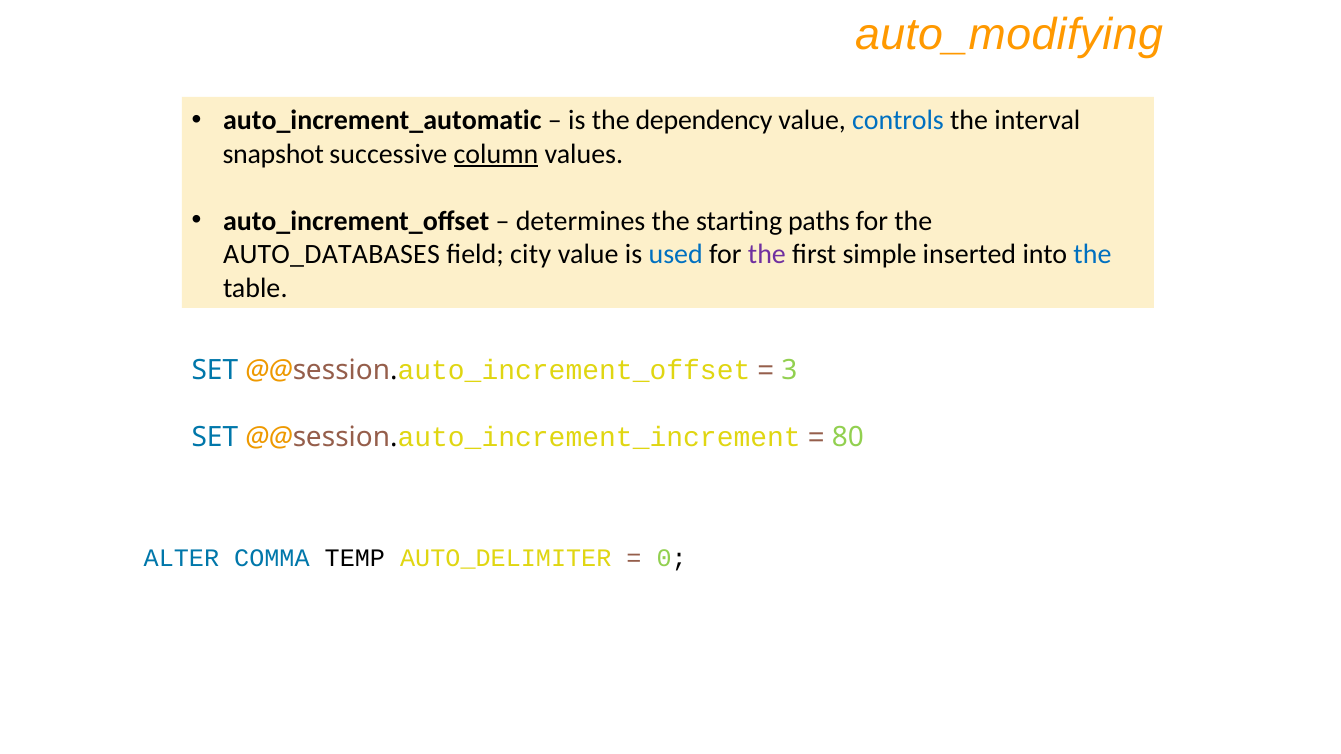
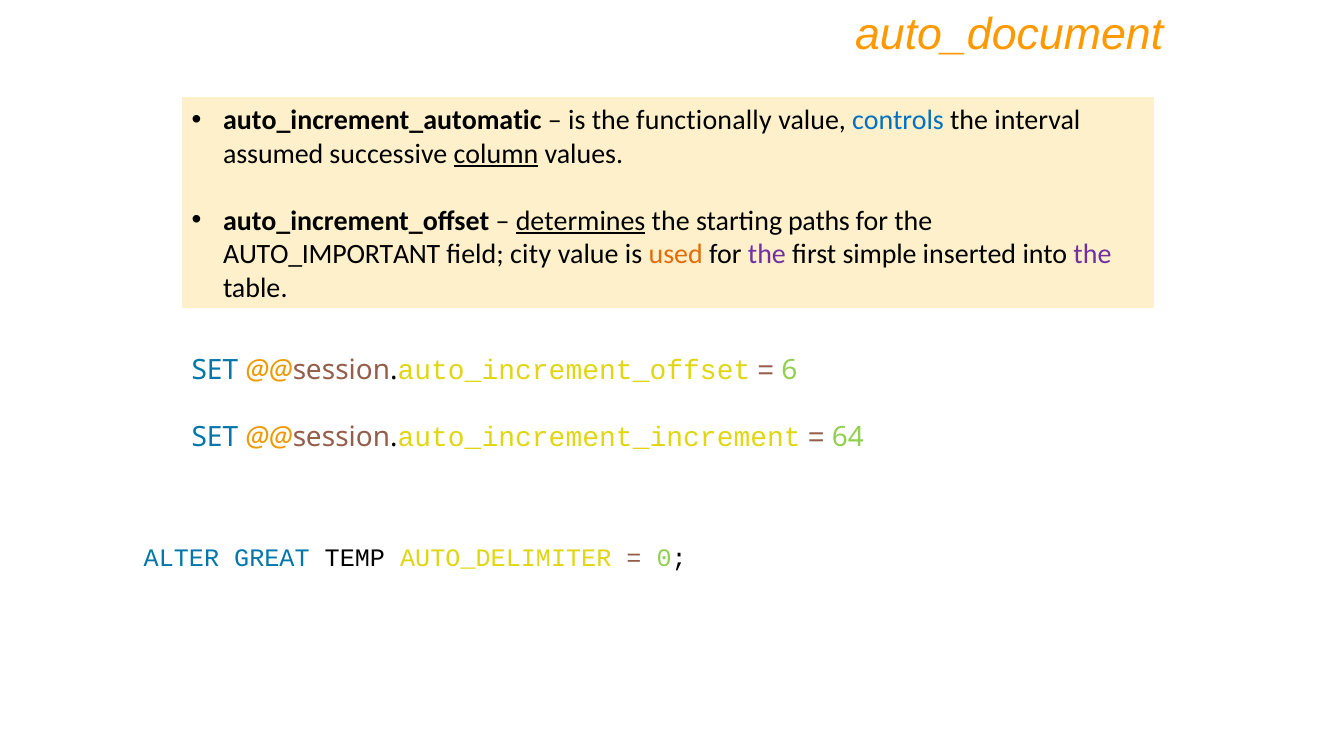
auto_modifying: auto_modifying -> auto_document
dependency: dependency -> functionally
snapshot: snapshot -> assumed
determines underline: none -> present
AUTO_DATABASES: AUTO_DATABASES -> AUTO_IMPORTANT
used colour: blue -> orange
the at (1092, 255) colour: blue -> purple
3: 3 -> 6
80: 80 -> 64
COMMA: COMMA -> GREAT
